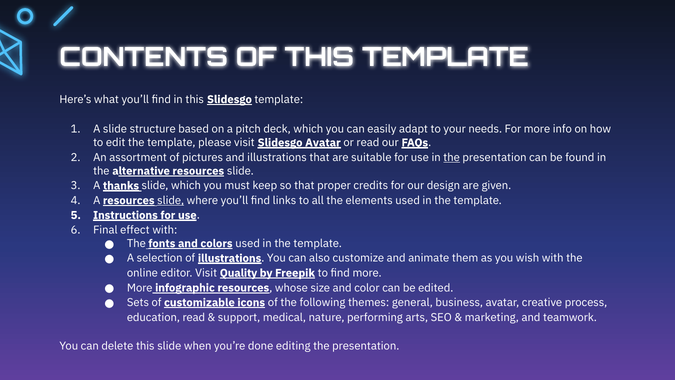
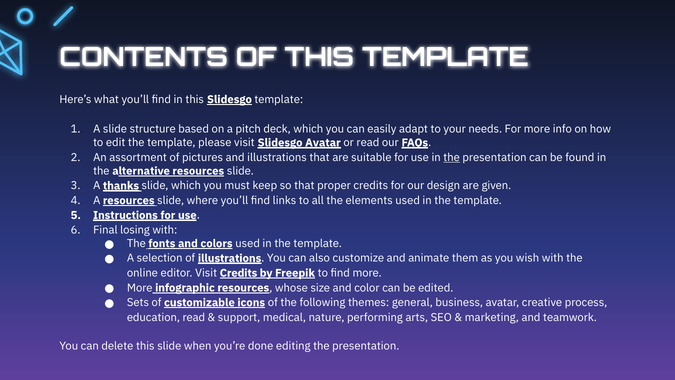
slide at (171, 200) underline: present -> none
effect: effect -> losing
Visit Quality: Quality -> Credits
